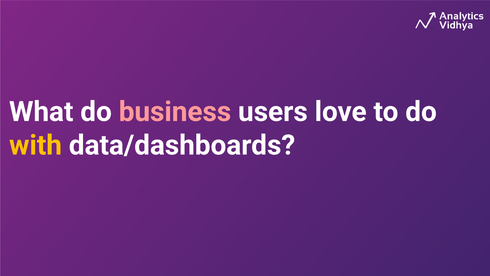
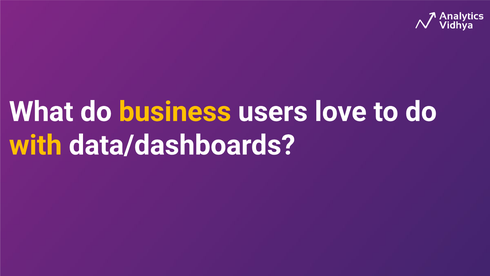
business colour: pink -> yellow
